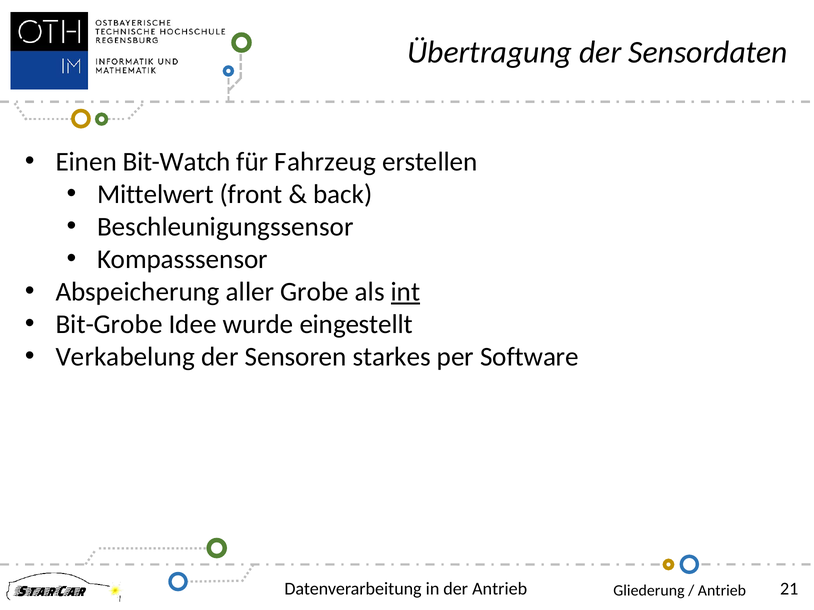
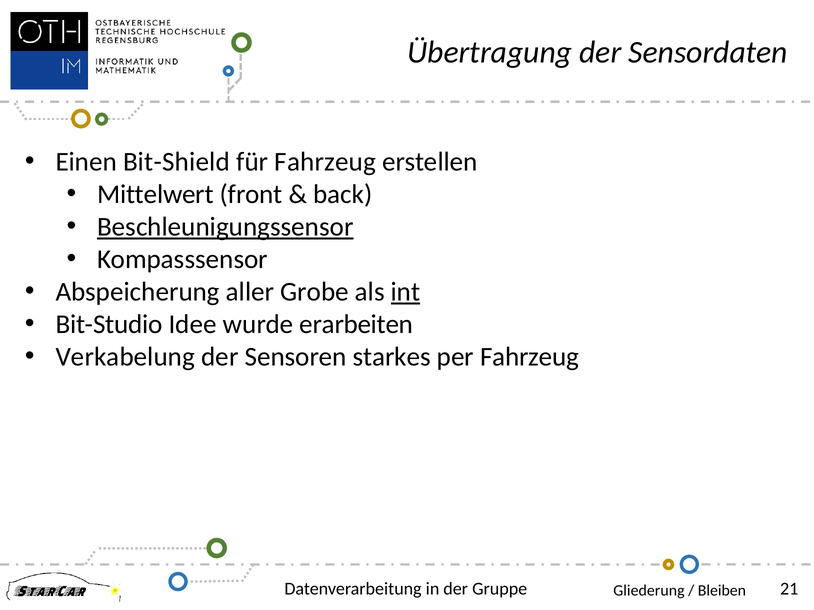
Bit-Watch: Bit-Watch -> Bit-Shield
Beschleunigungssensor underline: none -> present
Bit-Grobe: Bit-Grobe -> Bit-Studio
eingestellt: eingestellt -> erarbeiten
per Software: Software -> Fahrzeug
der Antrieb: Antrieb -> Gruppe
Antrieb at (722, 591): Antrieb -> Bleiben
